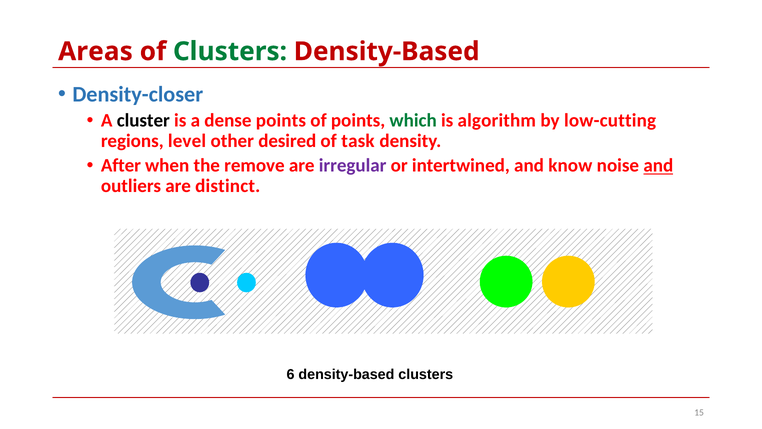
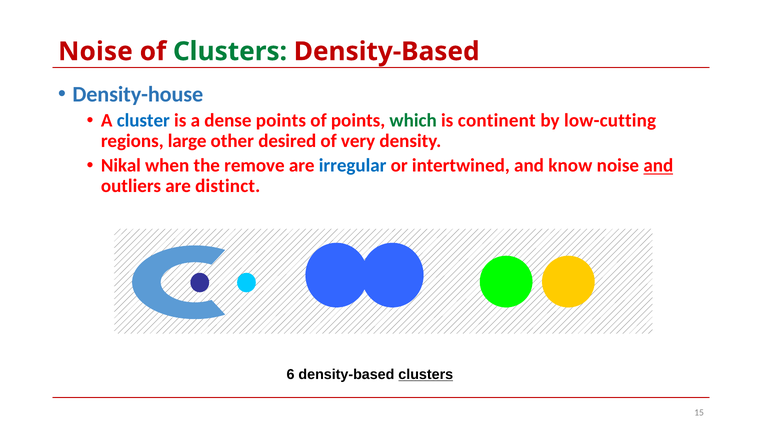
Areas at (95, 51): Areas -> Noise
Density-closer: Density-closer -> Density-house
cluster colour: black -> blue
algorithm: algorithm -> continent
level: level -> large
task: task -> very
After: After -> Nikal
irregular colour: purple -> blue
clusters at (426, 374) underline: none -> present
